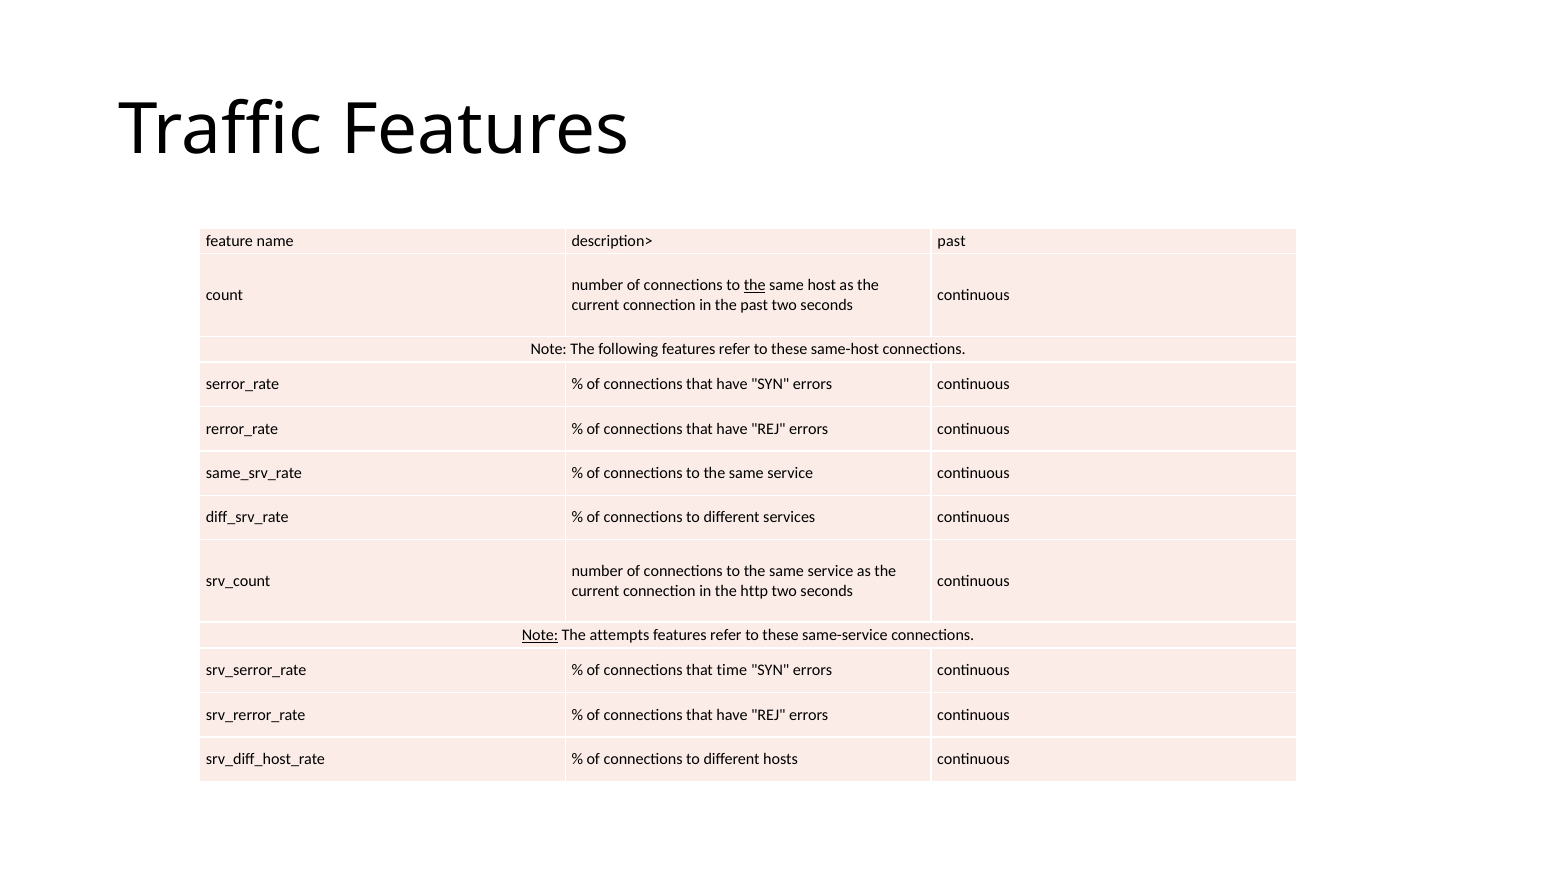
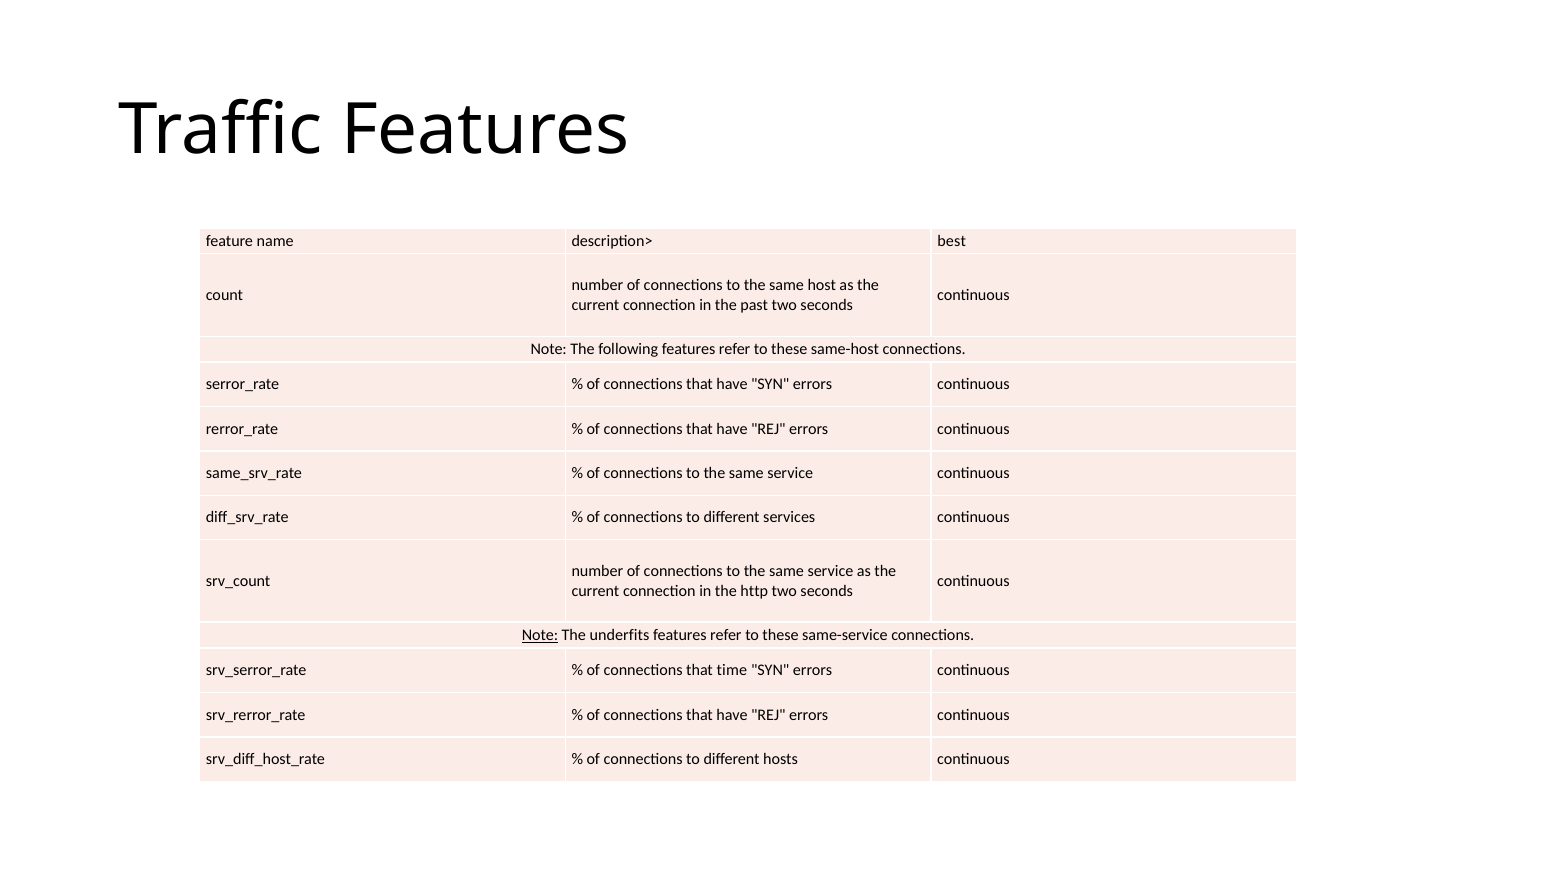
description> past: past -> best
the at (755, 286) underline: present -> none
attempts: attempts -> underfits
